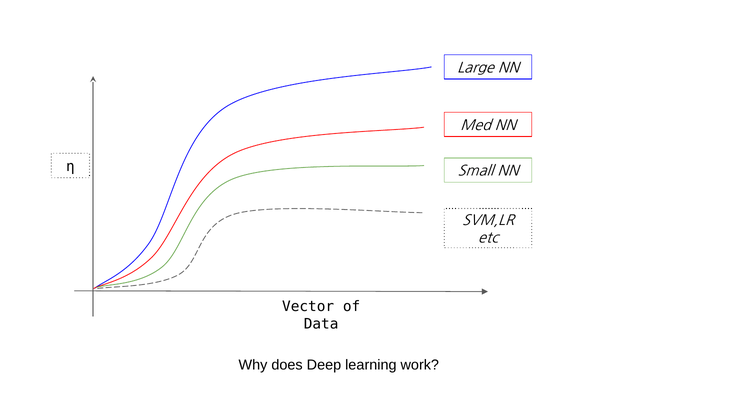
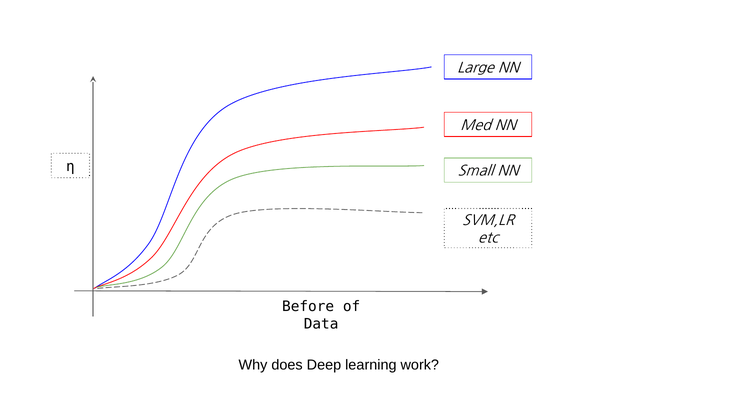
Vector: Vector -> Before
